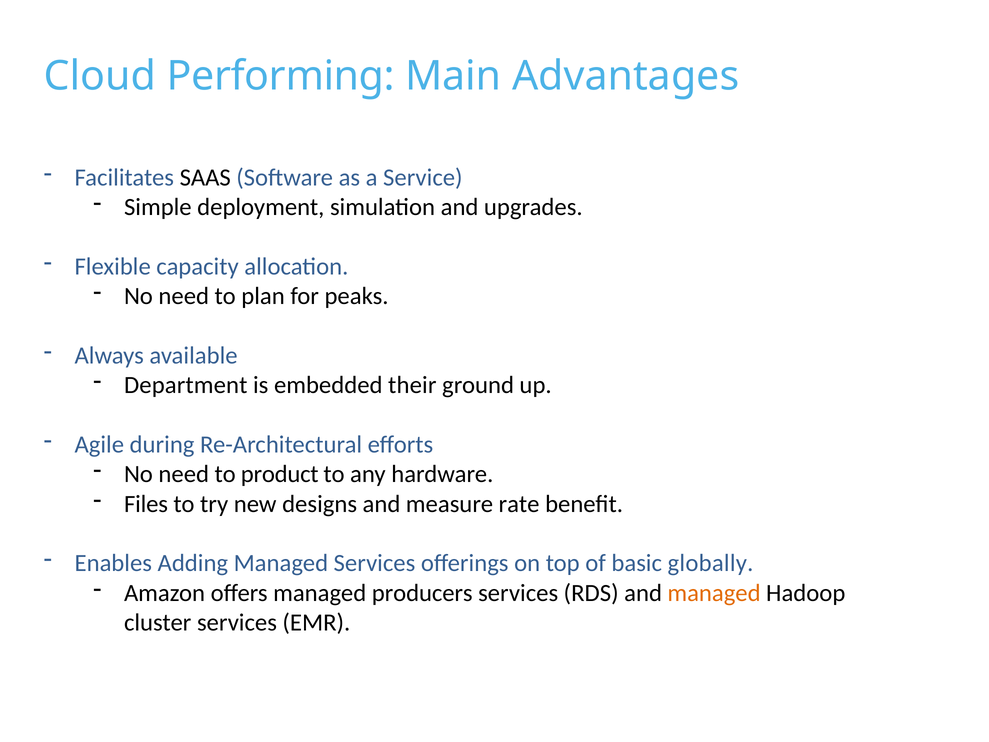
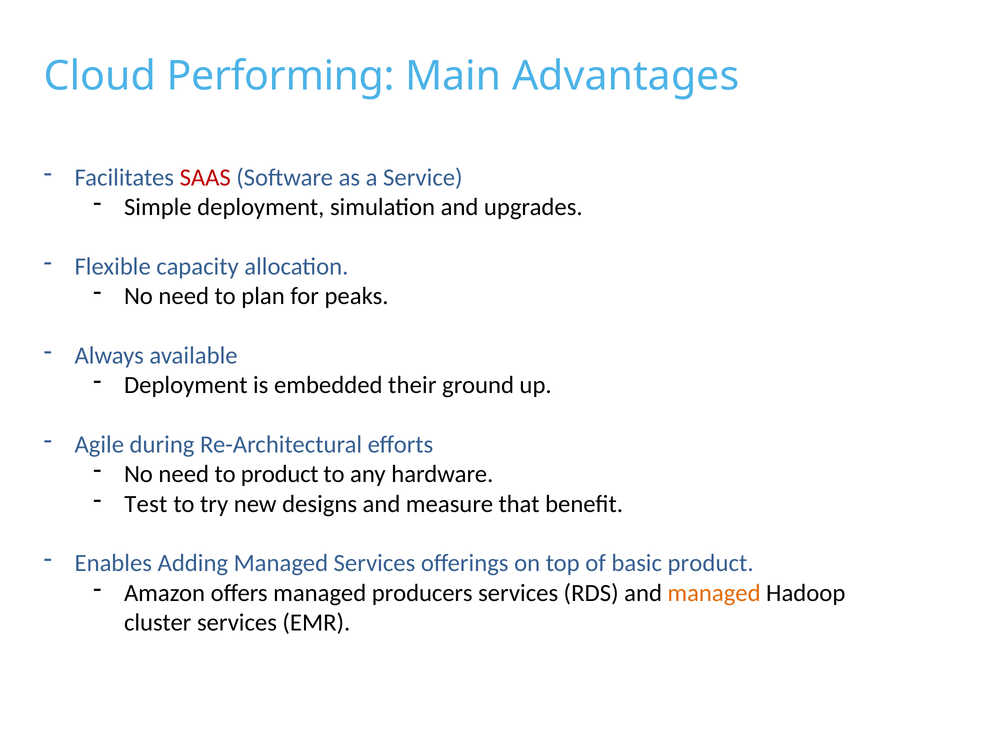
SAAS colour: black -> red
Department at (186, 385): Department -> Deployment
Files: Files -> Test
rate: rate -> that
basic globally: globally -> product
